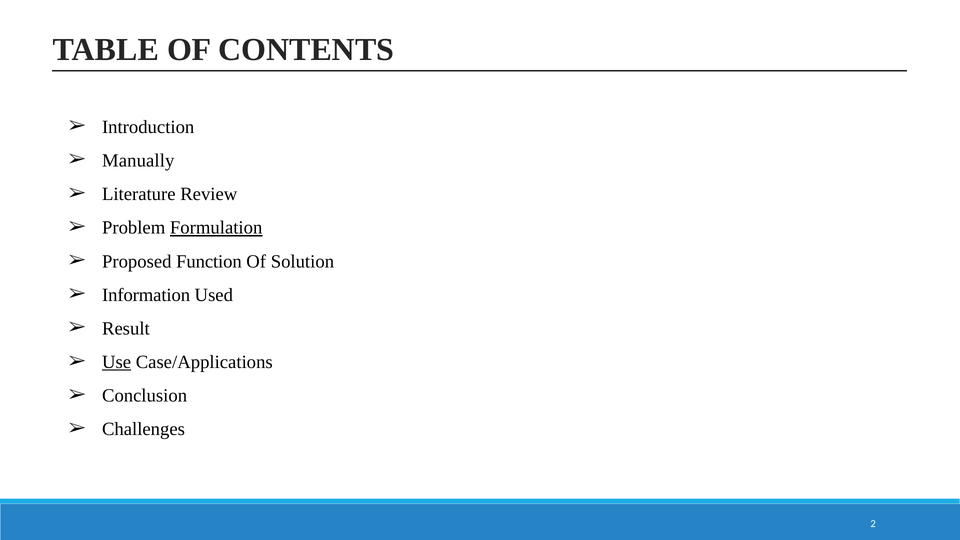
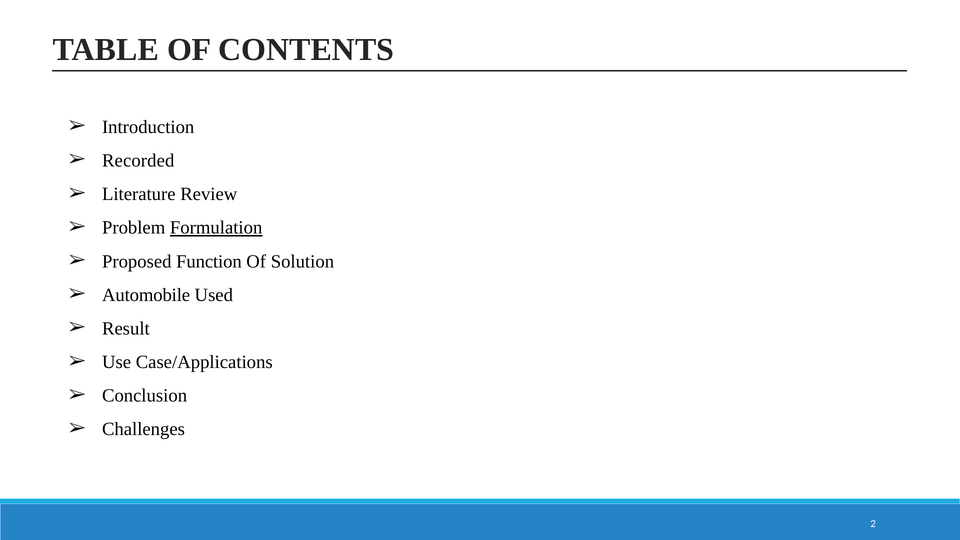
Manually: Manually -> Recorded
Information: Information -> Automobile
Use underline: present -> none
